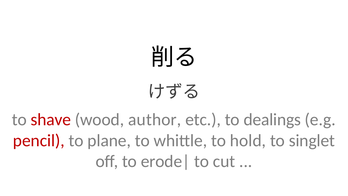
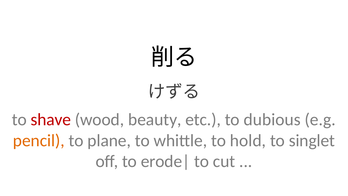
author: author -> beauty
dealings: dealings -> dubious
pencil colour: red -> orange
